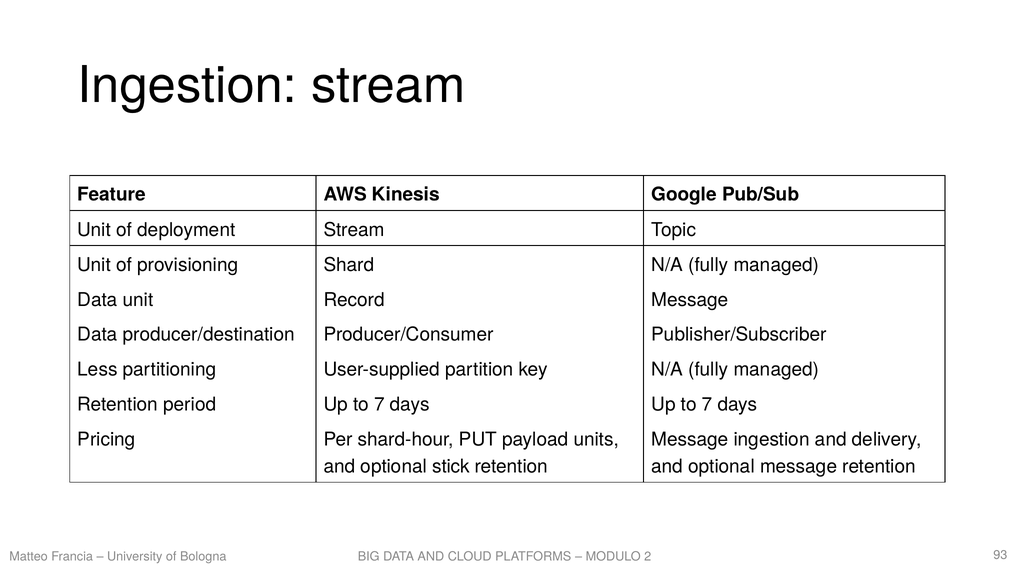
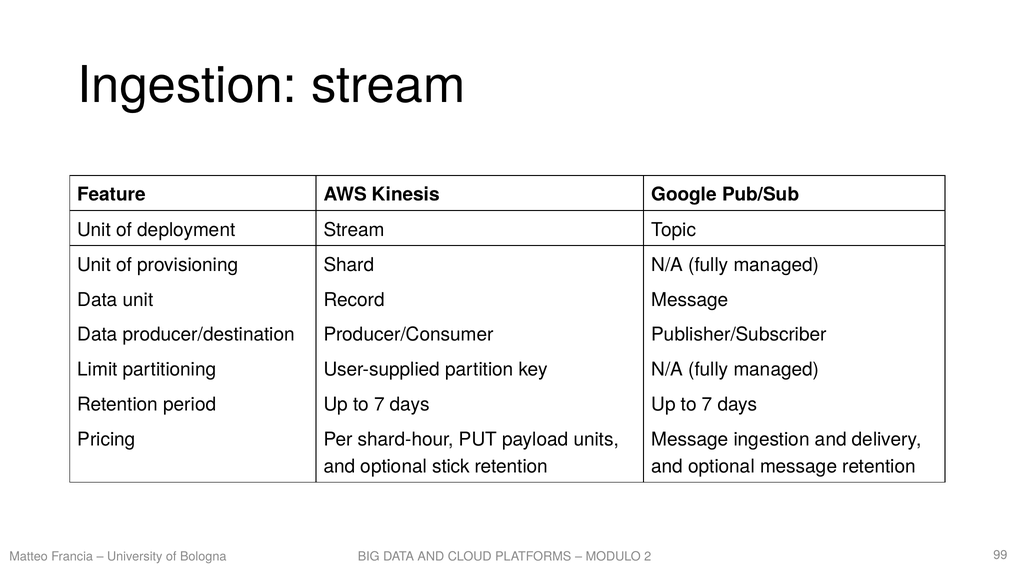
Less: Less -> Limit
93: 93 -> 99
